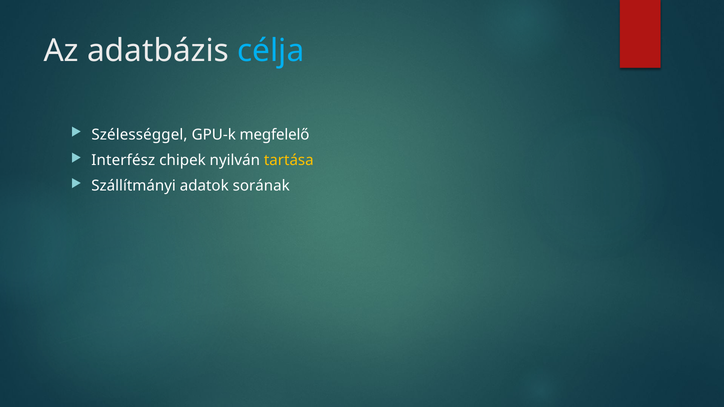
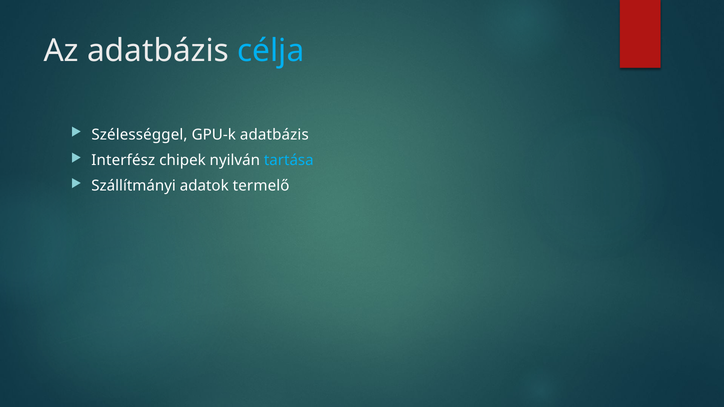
GPU-k megfelelő: megfelelő -> adatbázis
tartása colour: yellow -> light blue
sorának: sorának -> termelő
